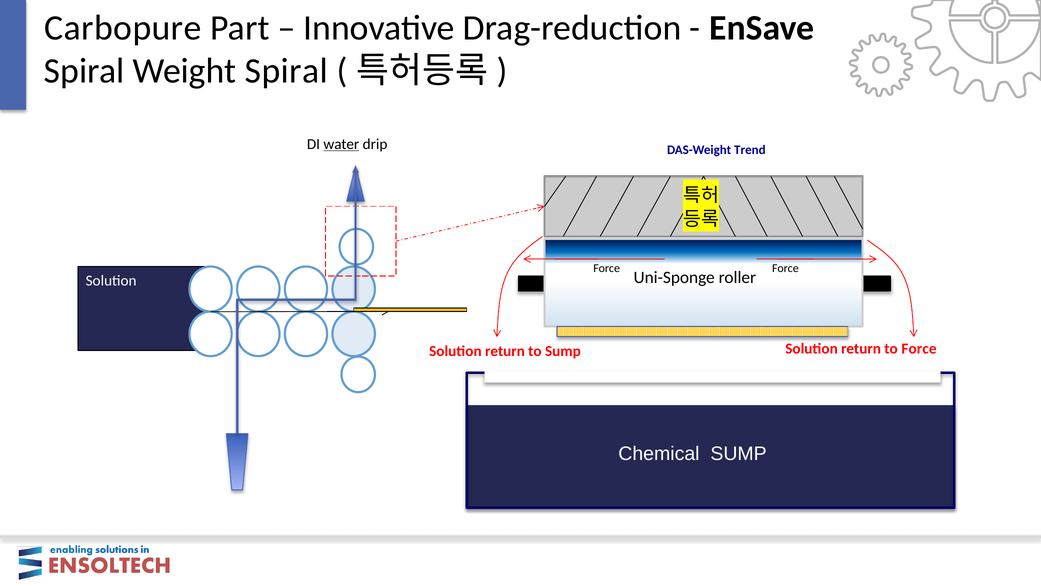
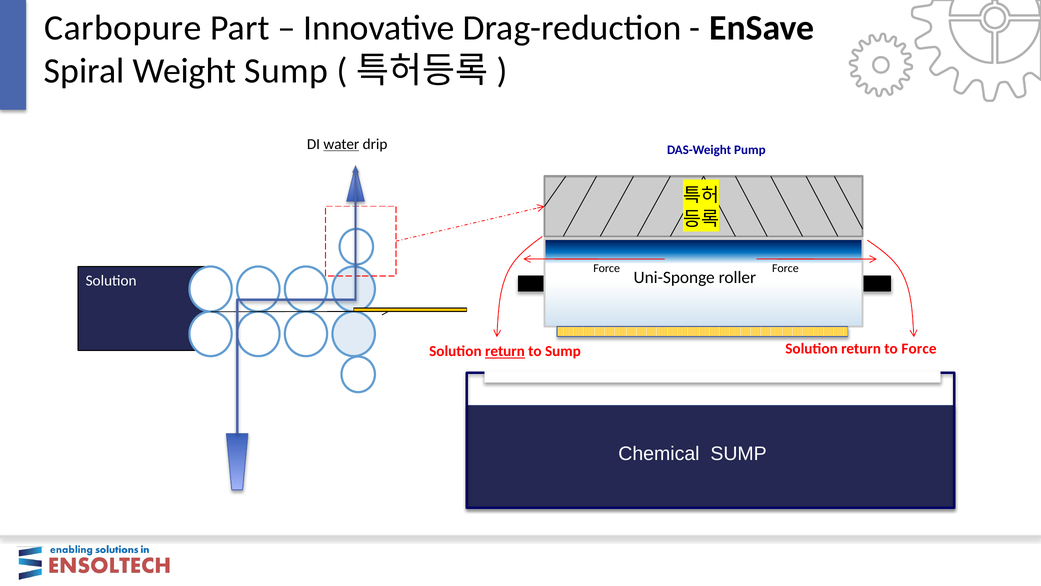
Weight Spiral: Spiral -> Sump
Trend: Trend -> Pump
return at (505, 351) underline: none -> present
